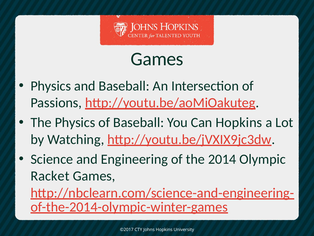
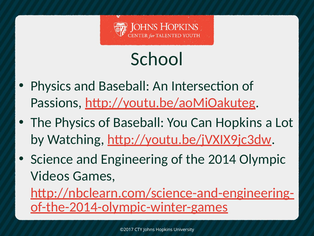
Games at (157, 59): Games -> School
Racket: Racket -> Videos
